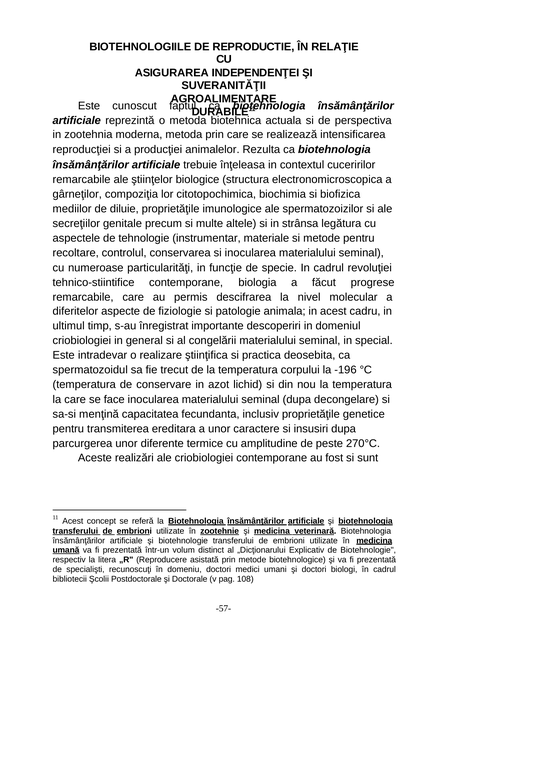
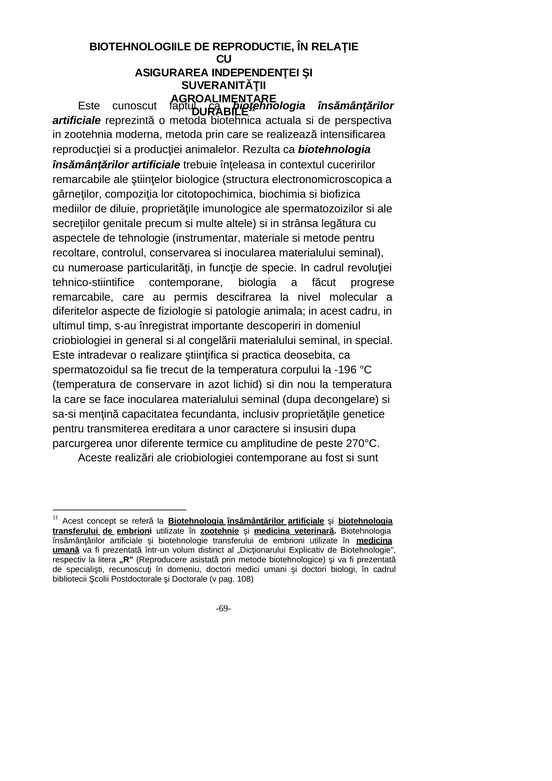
-57-: -57- -> -69-
